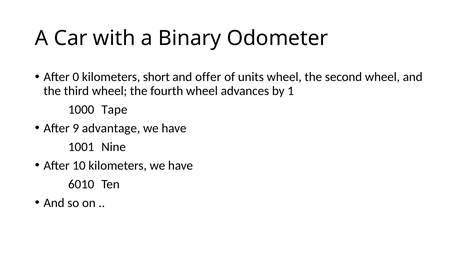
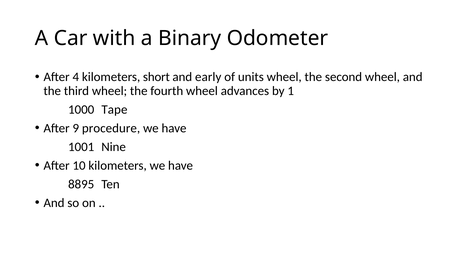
0: 0 -> 4
offer: offer -> early
advantage: advantage -> procedure
6010: 6010 -> 8895
